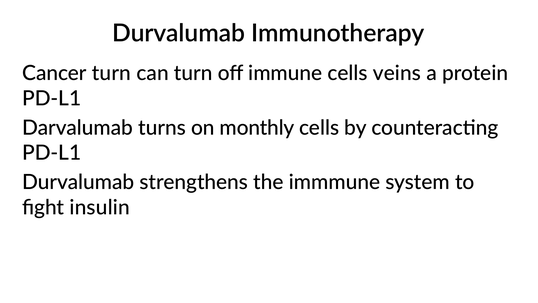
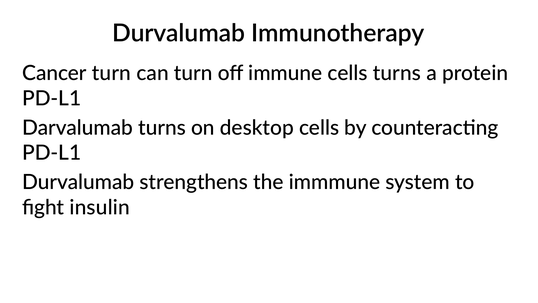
cells veins: veins -> turns
monthly: monthly -> desktop
